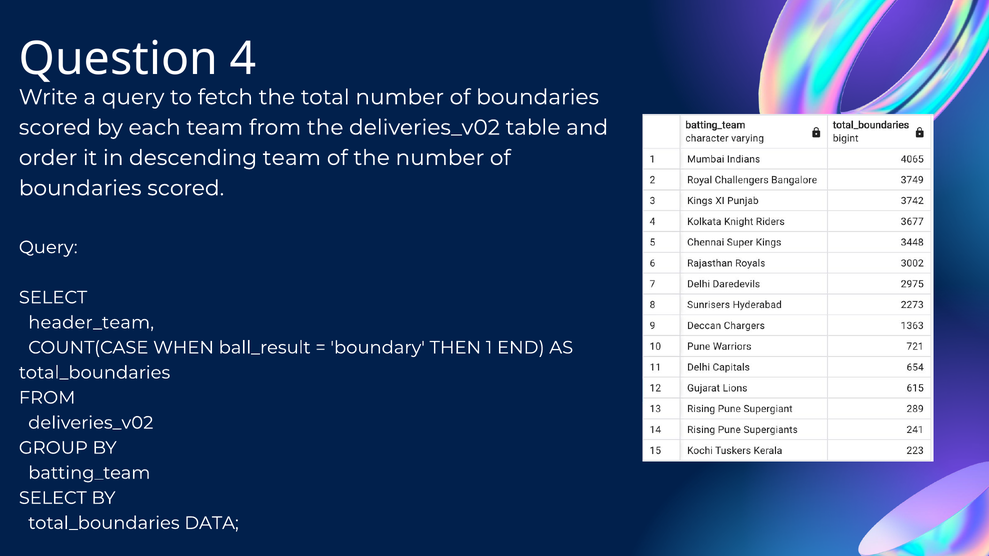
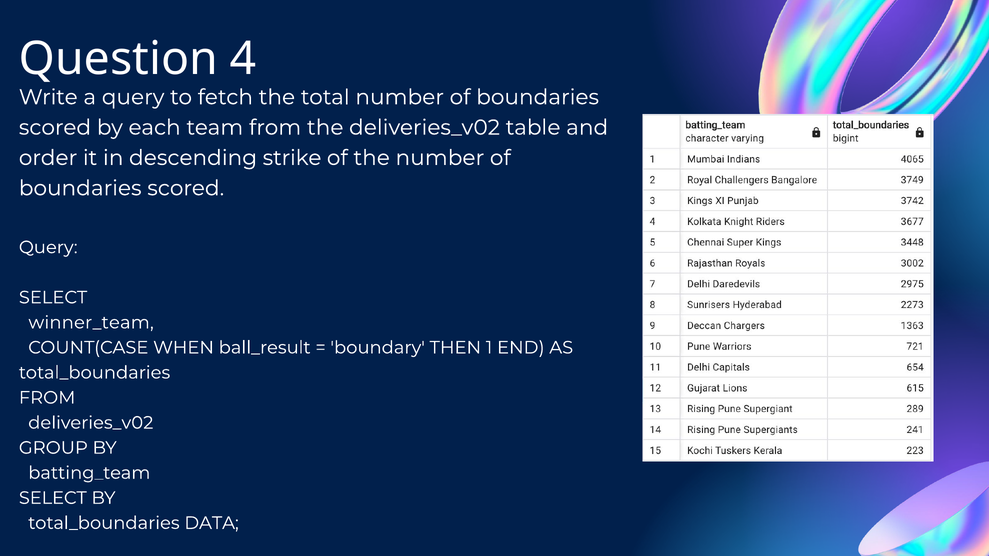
descending team: team -> strike
header_team: header_team -> winner_team
